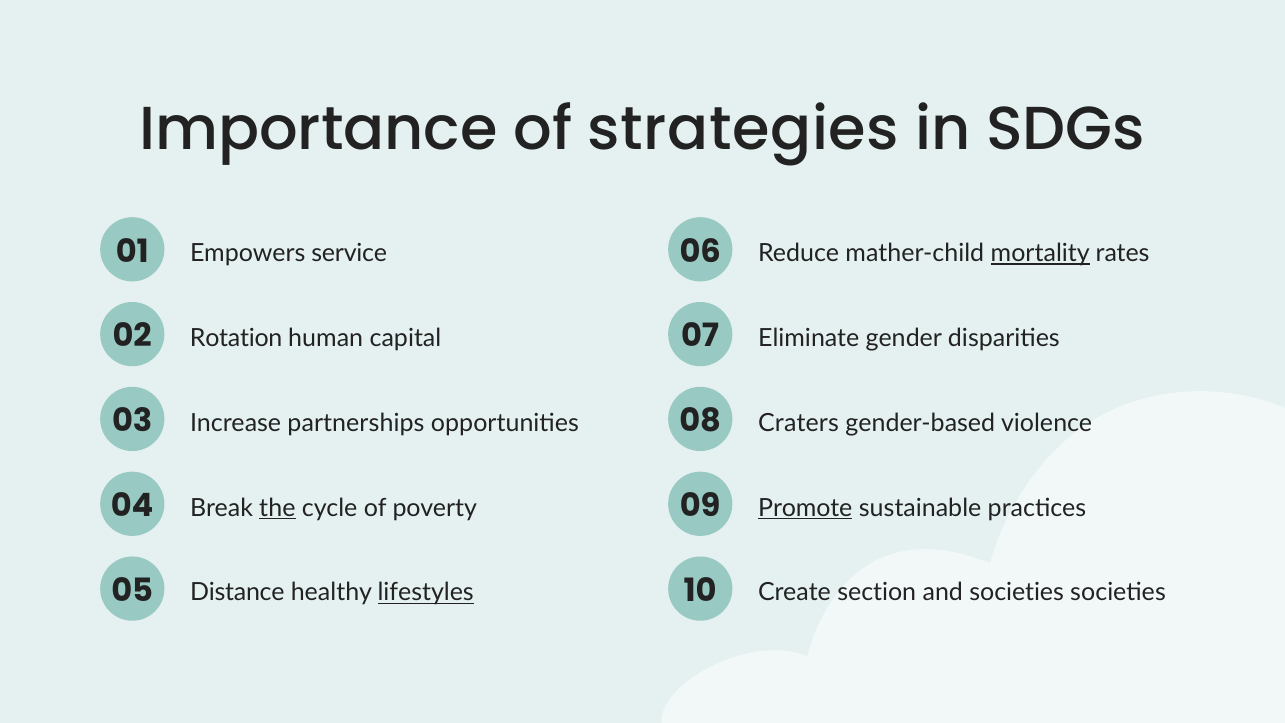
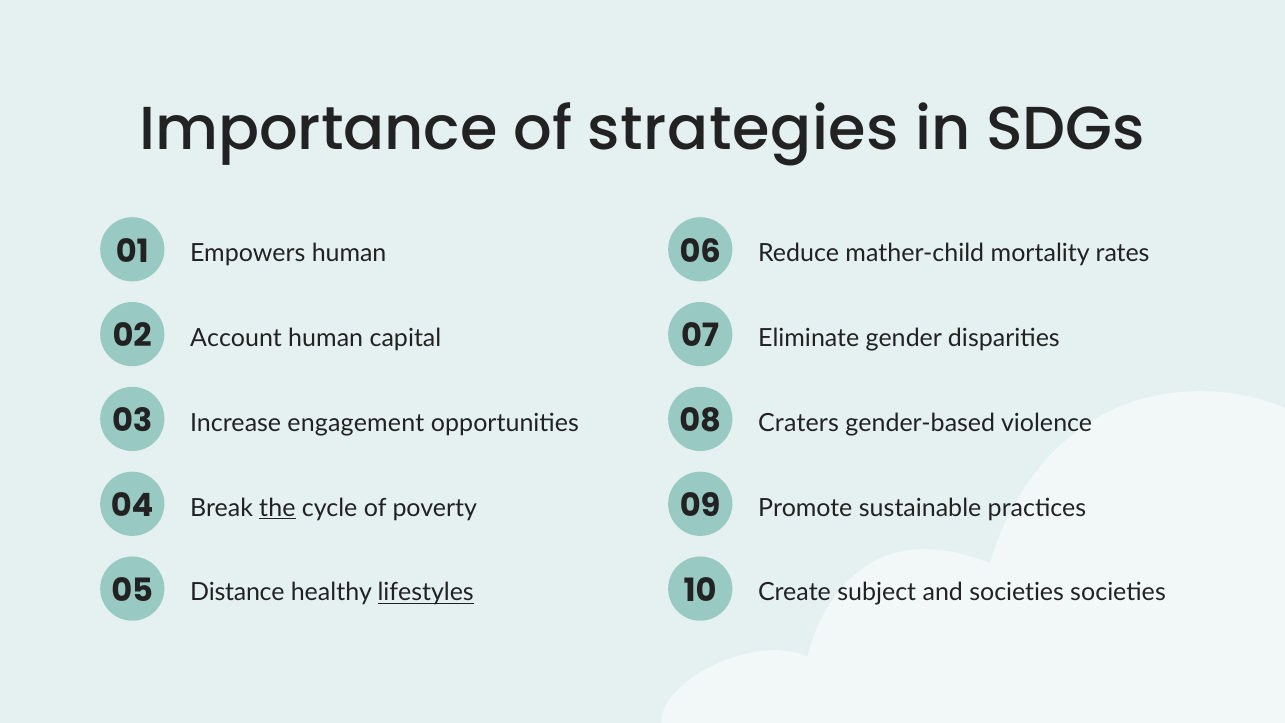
Empowers service: service -> human
mortality underline: present -> none
Rotation: Rotation -> Account
partnerships: partnerships -> engagement
Promote underline: present -> none
section: section -> subject
